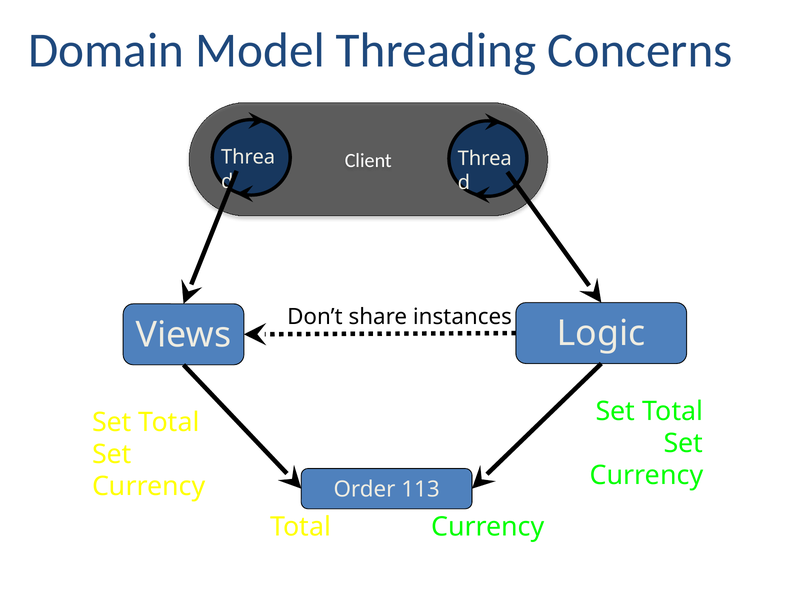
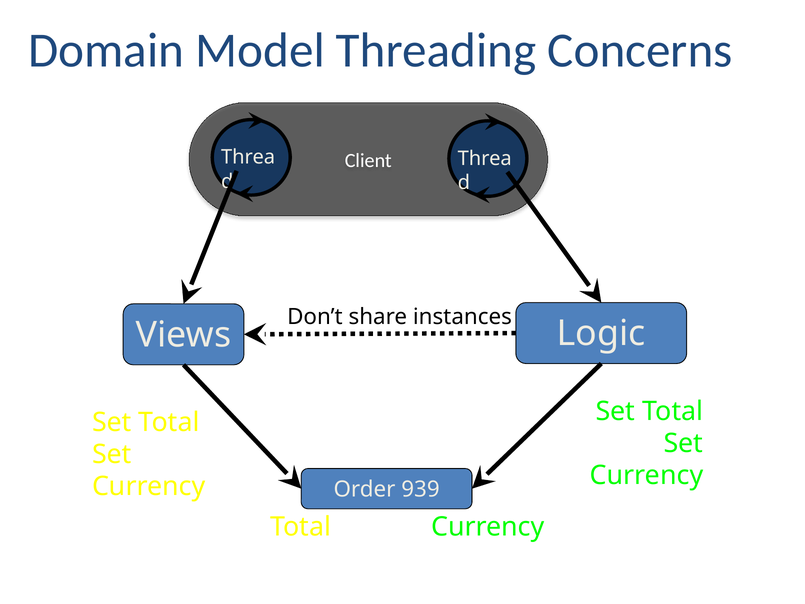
113: 113 -> 939
